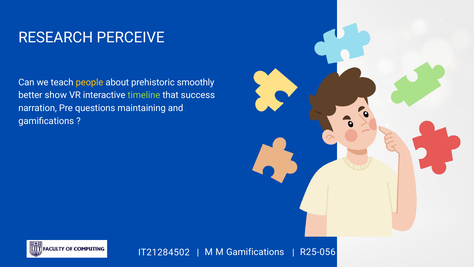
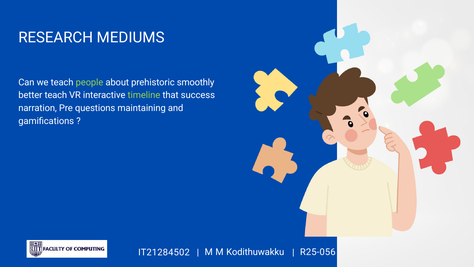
PERCEIVE: PERCEIVE -> MEDIUMS
people colour: yellow -> light green
better show: show -> teach
M Gamifications: Gamifications -> Kodithuwakku
